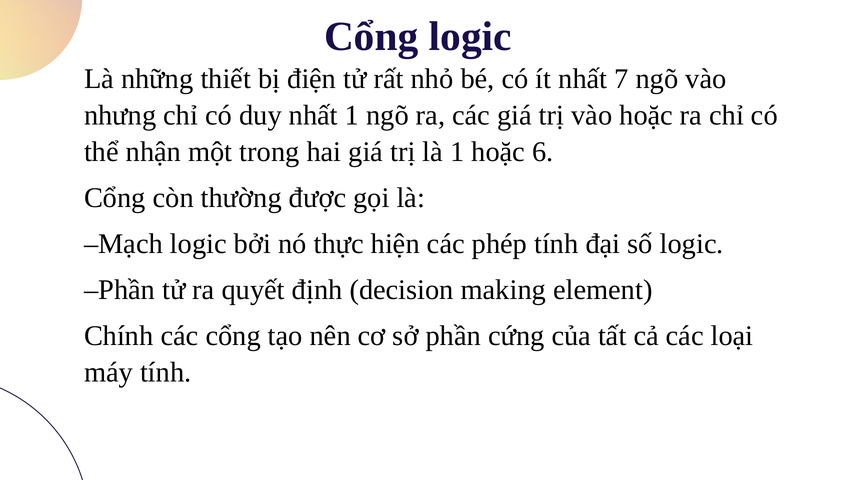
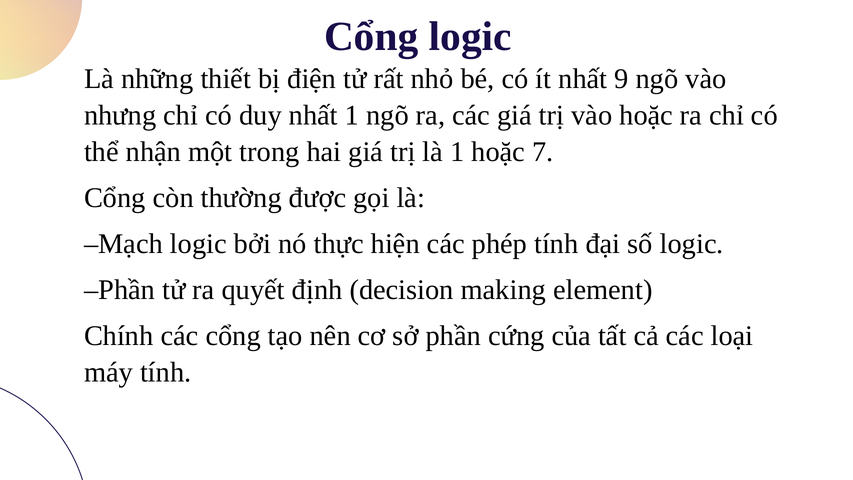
7: 7 -> 9
6: 6 -> 7
